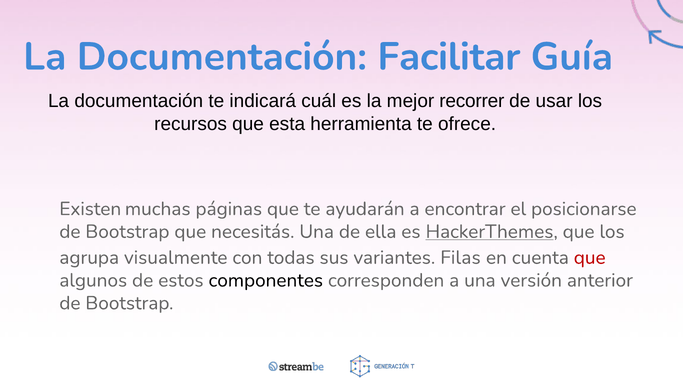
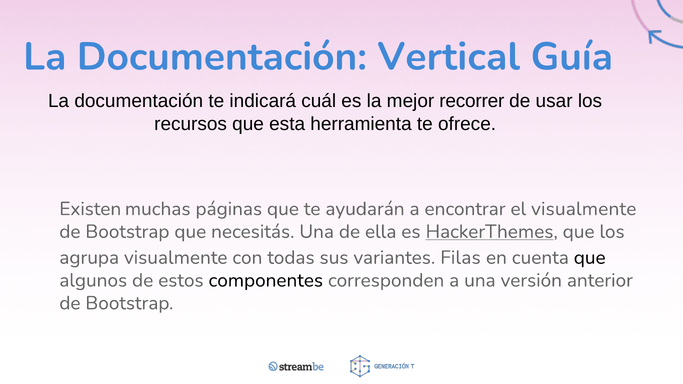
Facilitar: Facilitar -> Vertical
el posicionarse: posicionarse -> visualmente
que at (590, 258) colour: red -> black
